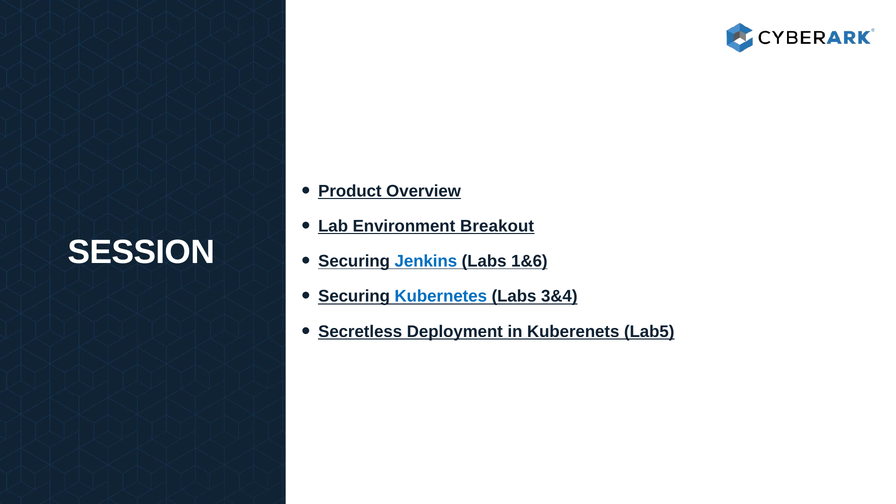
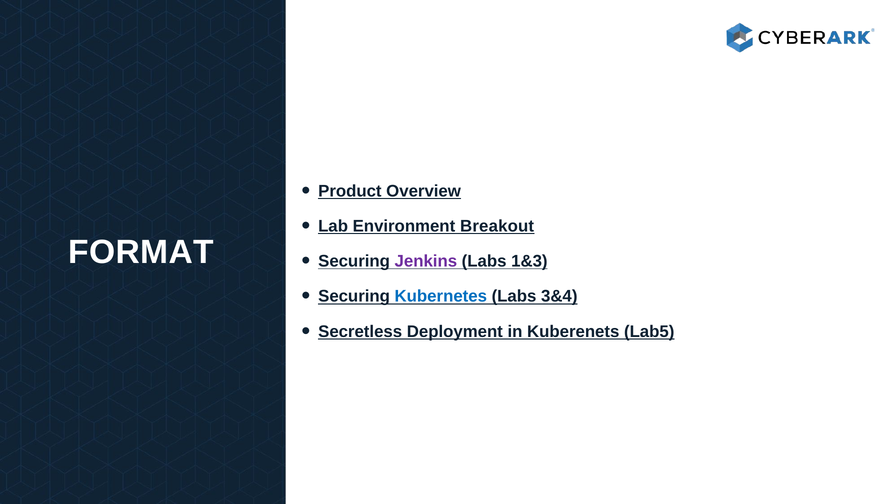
SESSION: SESSION -> FORMAT
Jenkins colour: blue -> purple
1&6: 1&6 -> 1&3
